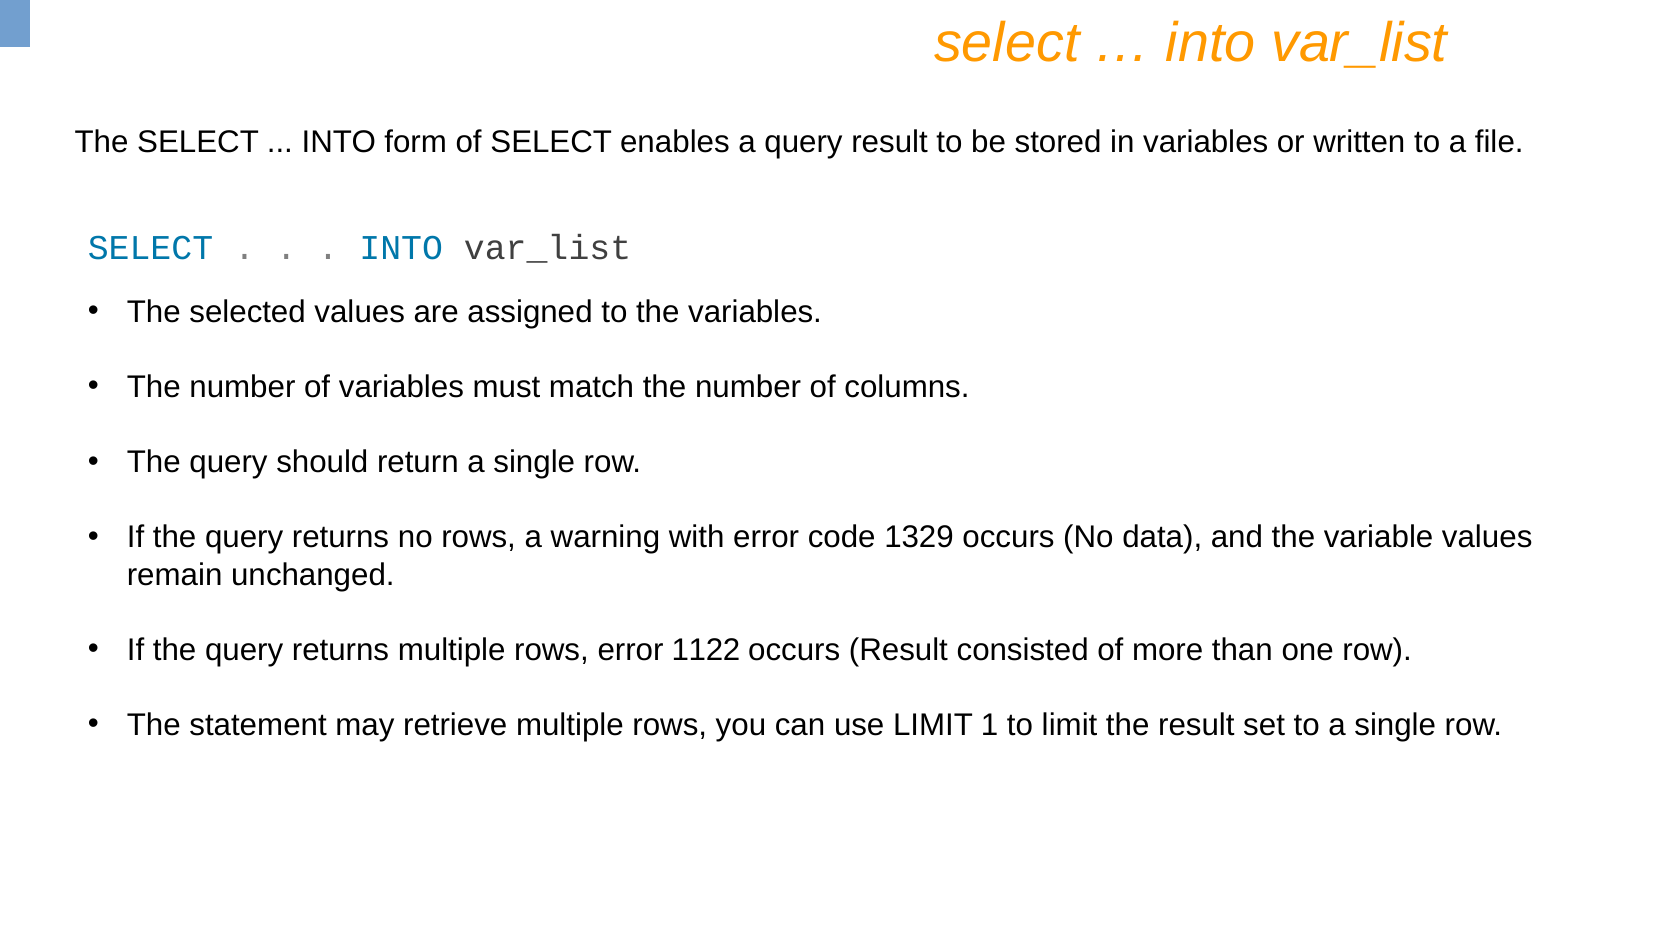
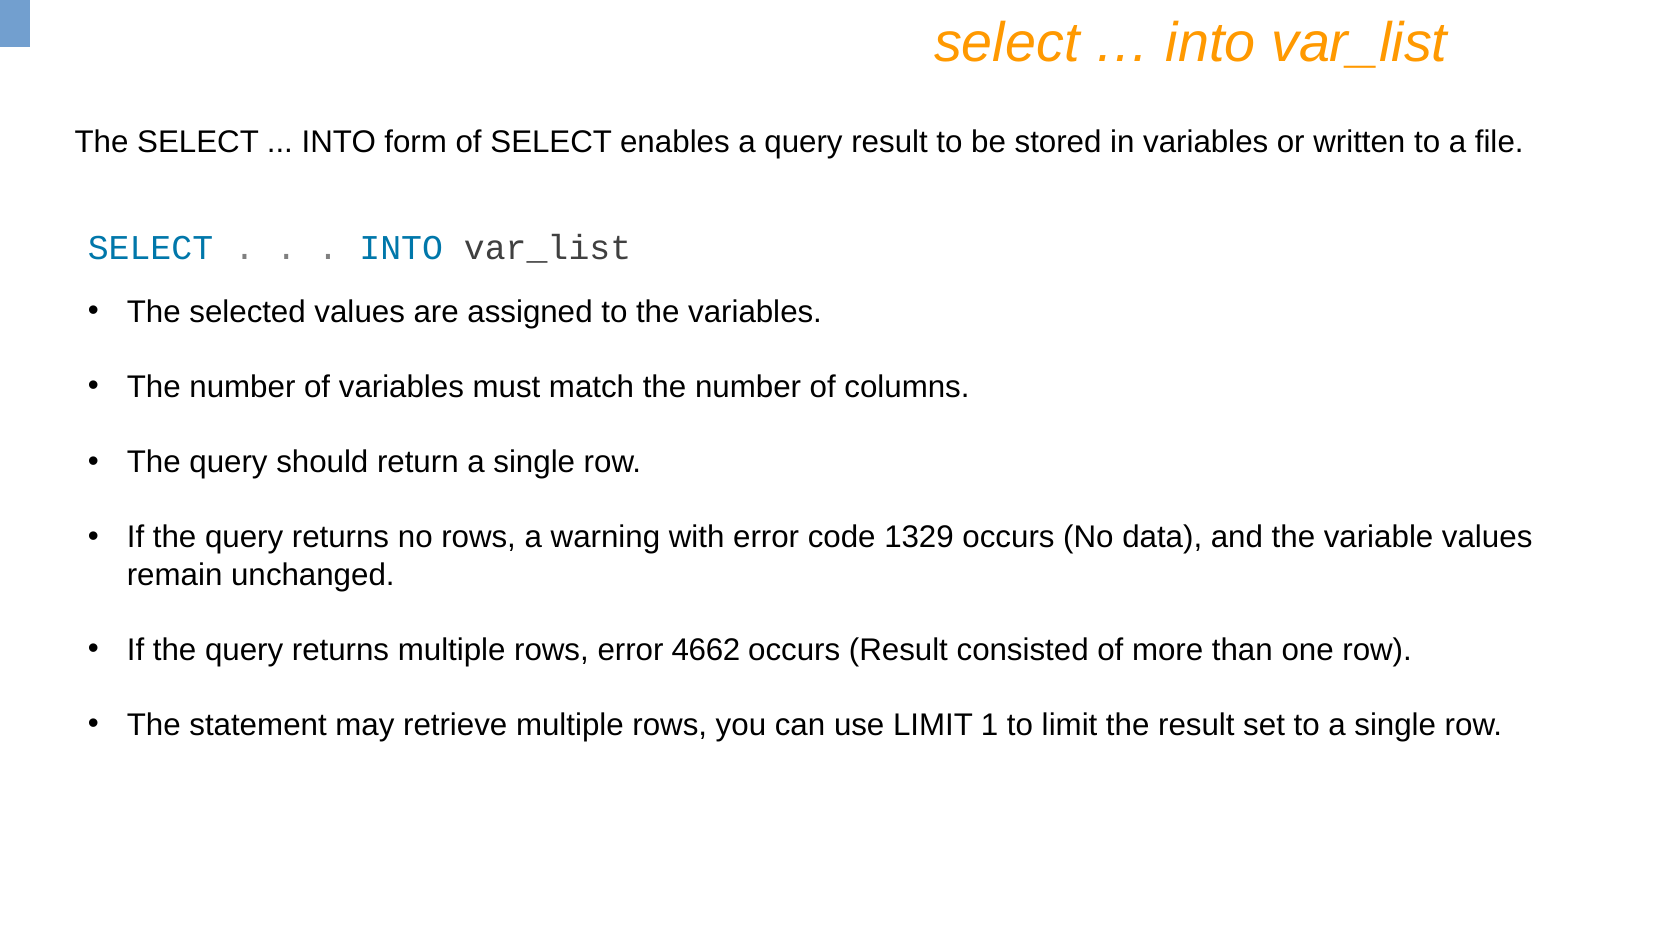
1122: 1122 -> 4662
